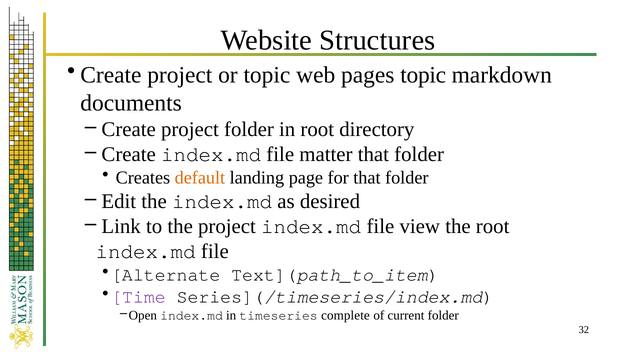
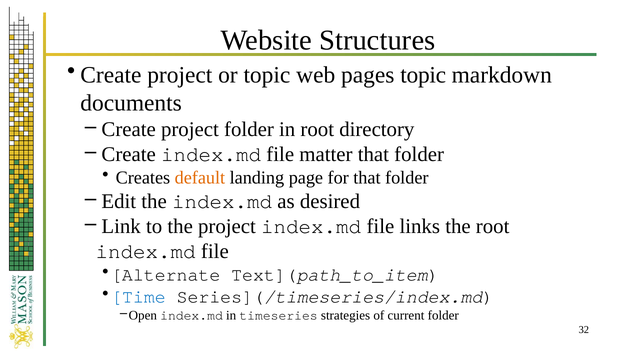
view: view -> links
Time colour: purple -> blue
complete: complete -> strategies
